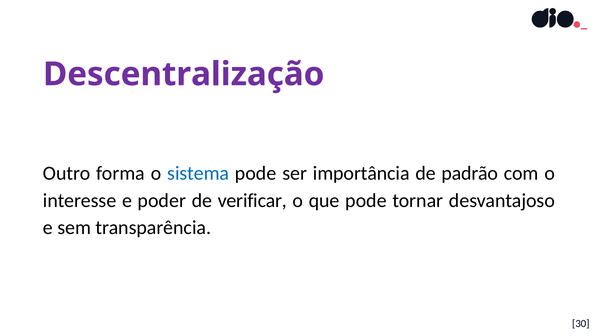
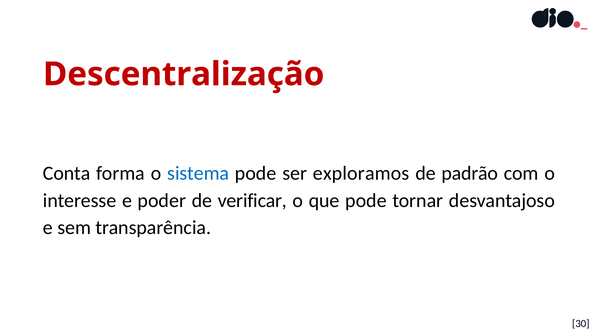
Descentralização colour: purple -> red
Outro: Outro -> Conta
importância: importância -> exploramos
